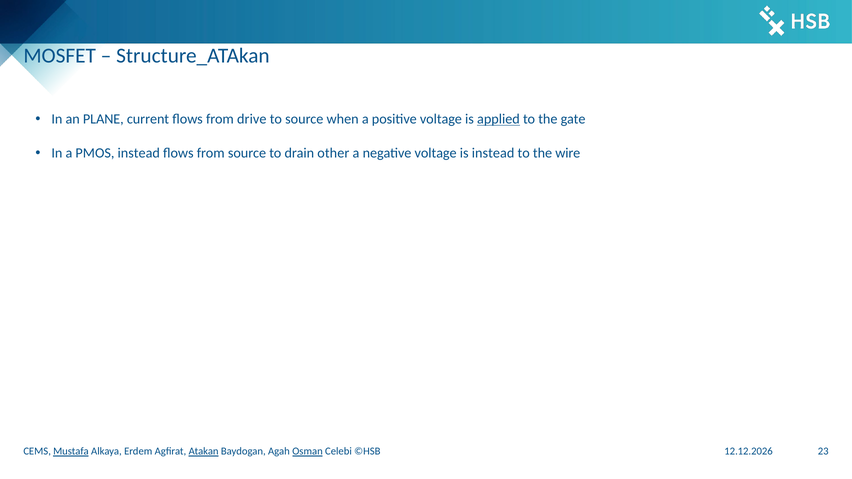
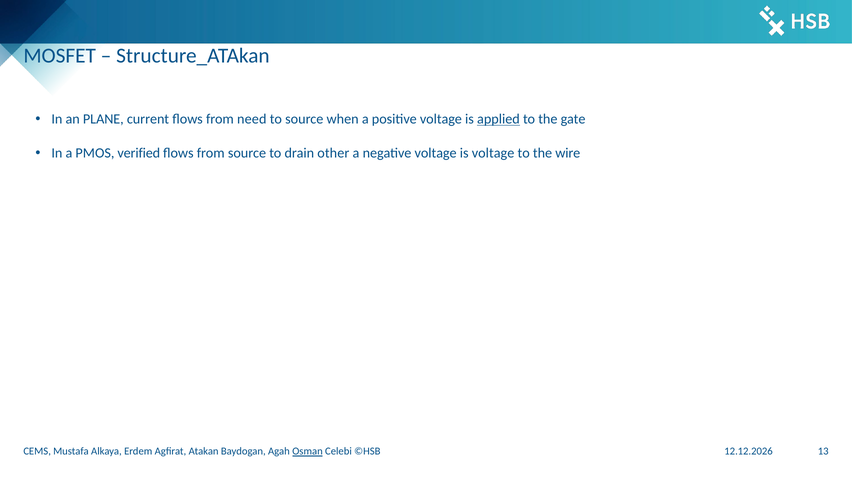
drive: drive -> need
PMOS instead: instead -> verified
is instead: instead -> voltage
23: 23 -> 13
Mustafa underline: present -> none
Atakan underline: present -> none
